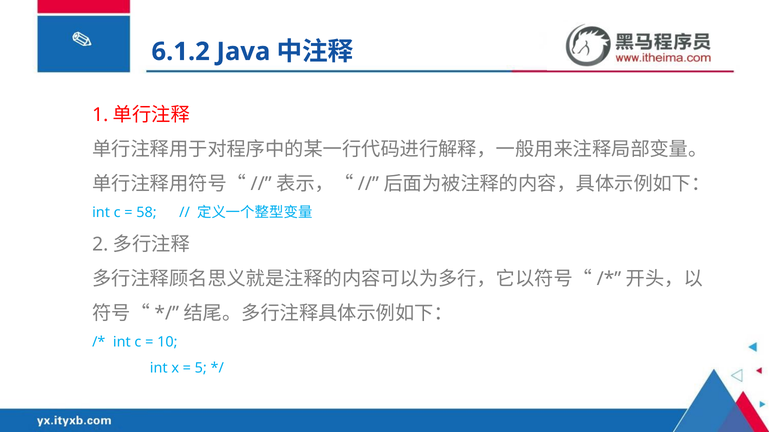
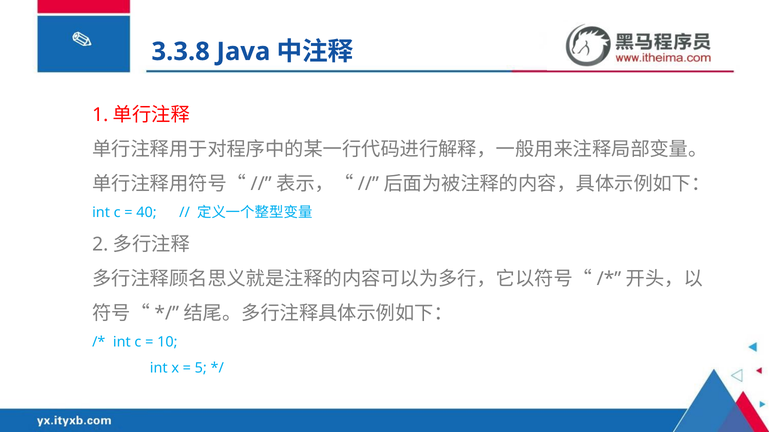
6.1.2: 6.1.2 -> 3.3.8
58: 58 -> 40
